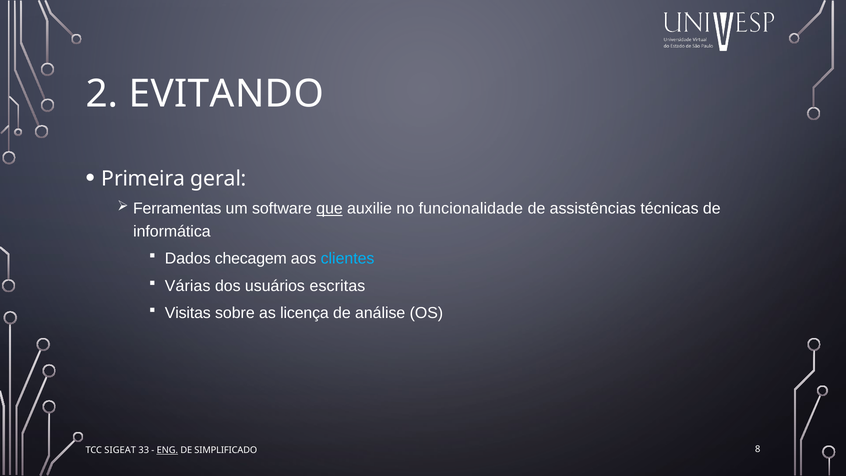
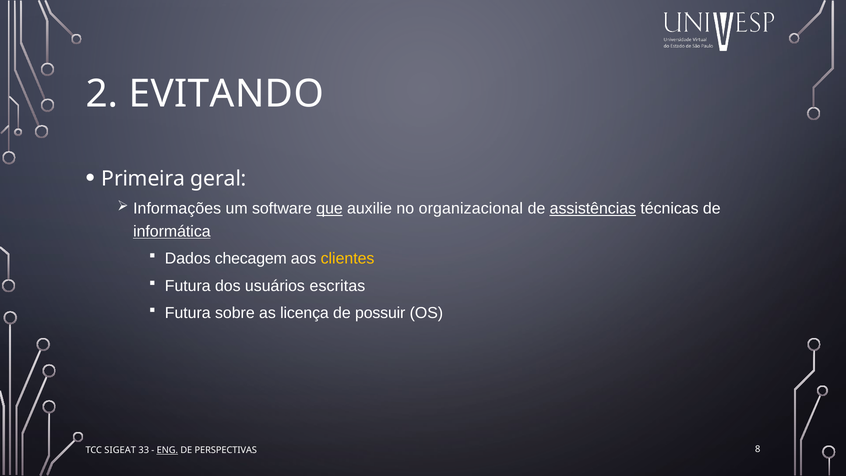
Ferramentas: Ferramentas -> Informações
funcionalidade: funcionalidade -> organizacional
assistências underline: none -> present
informática underline: none -> present
clientes colour: light blue -> yellow
Várias at (188, 286): Várias -> Futura
Visitas at (188, 313): Visitas -> Futura
análise: análise -> possuir
SIMPLIFICADO: SIMPLIFICADO -> PERSPECTIVAS
